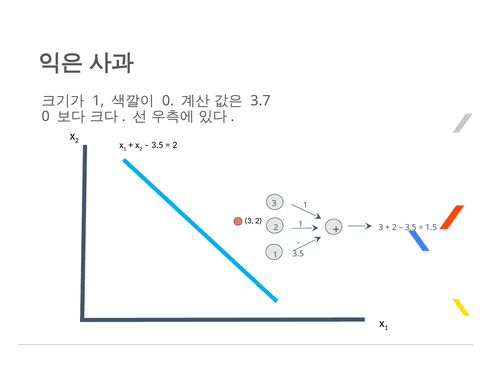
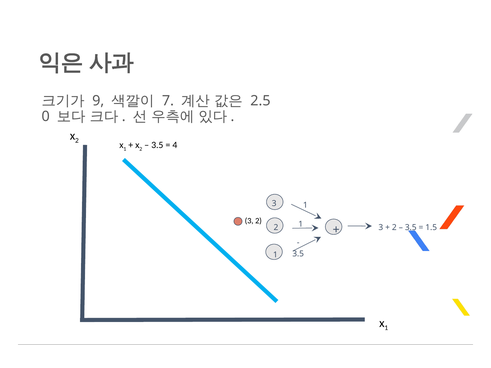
1 at (98, 101): 1 -> 9
0 at (168, 101): 0 -> 7
3.7: 3.7 -> 2.5
2 at (175, 145): 2 -> 4
